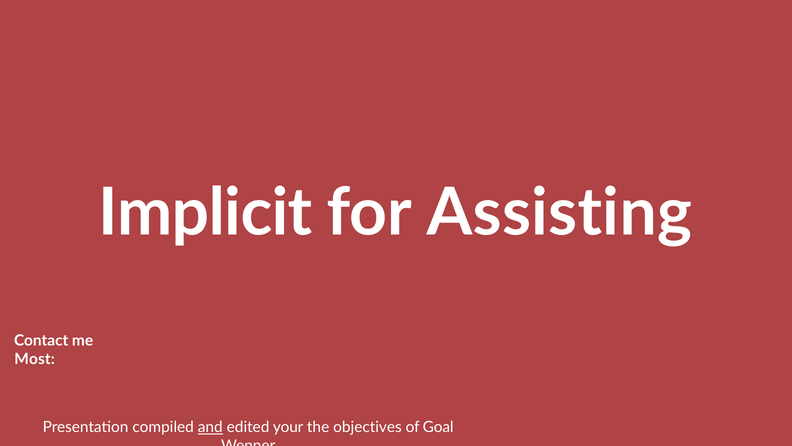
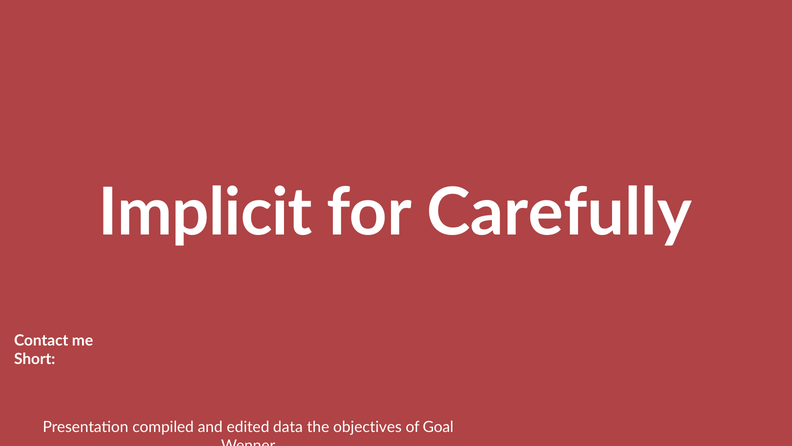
Assisting: Assisting -> Carefully
Most: Most -> Short
and underline: present -> none
your: your -> data
